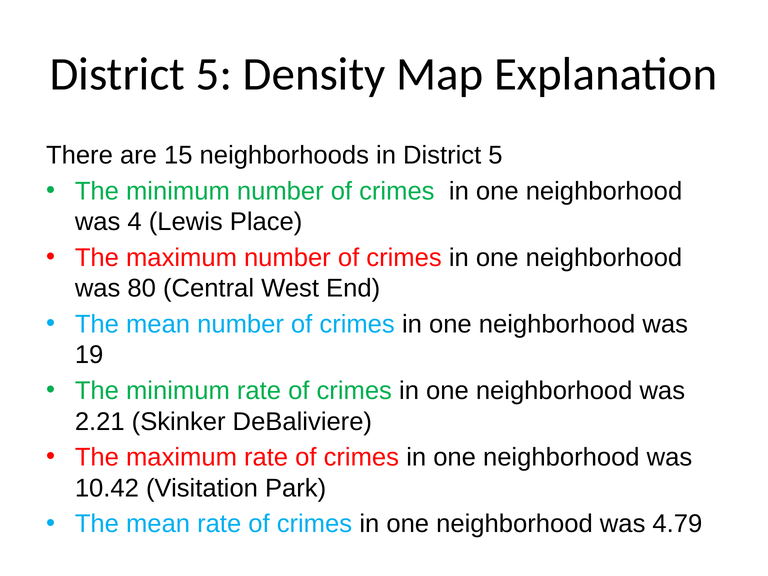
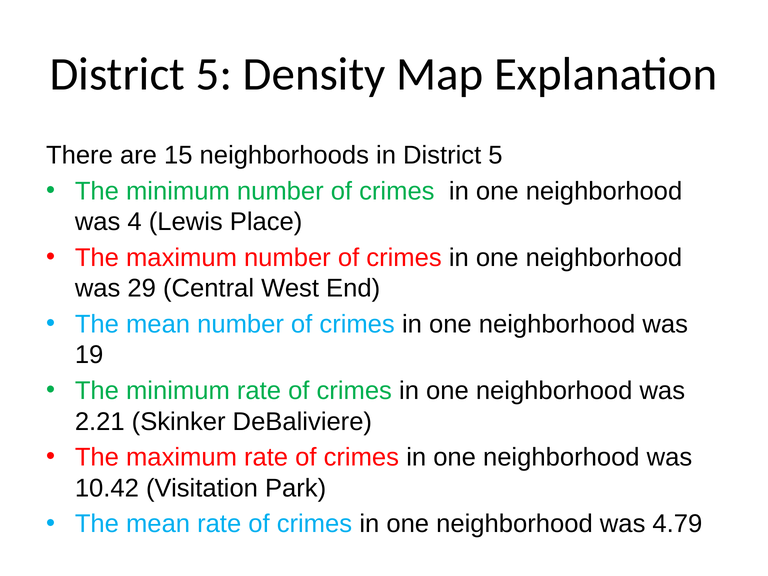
80: 80 -> 29
